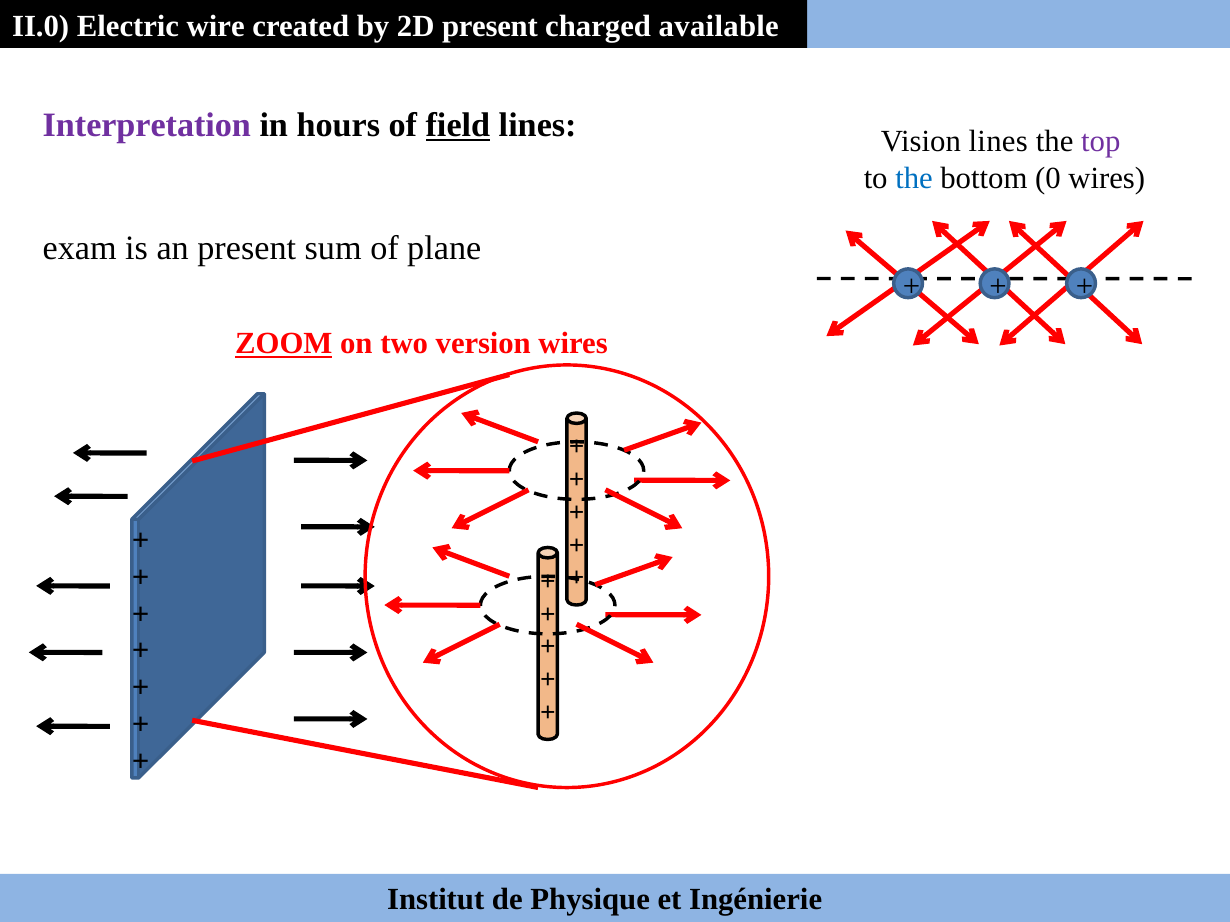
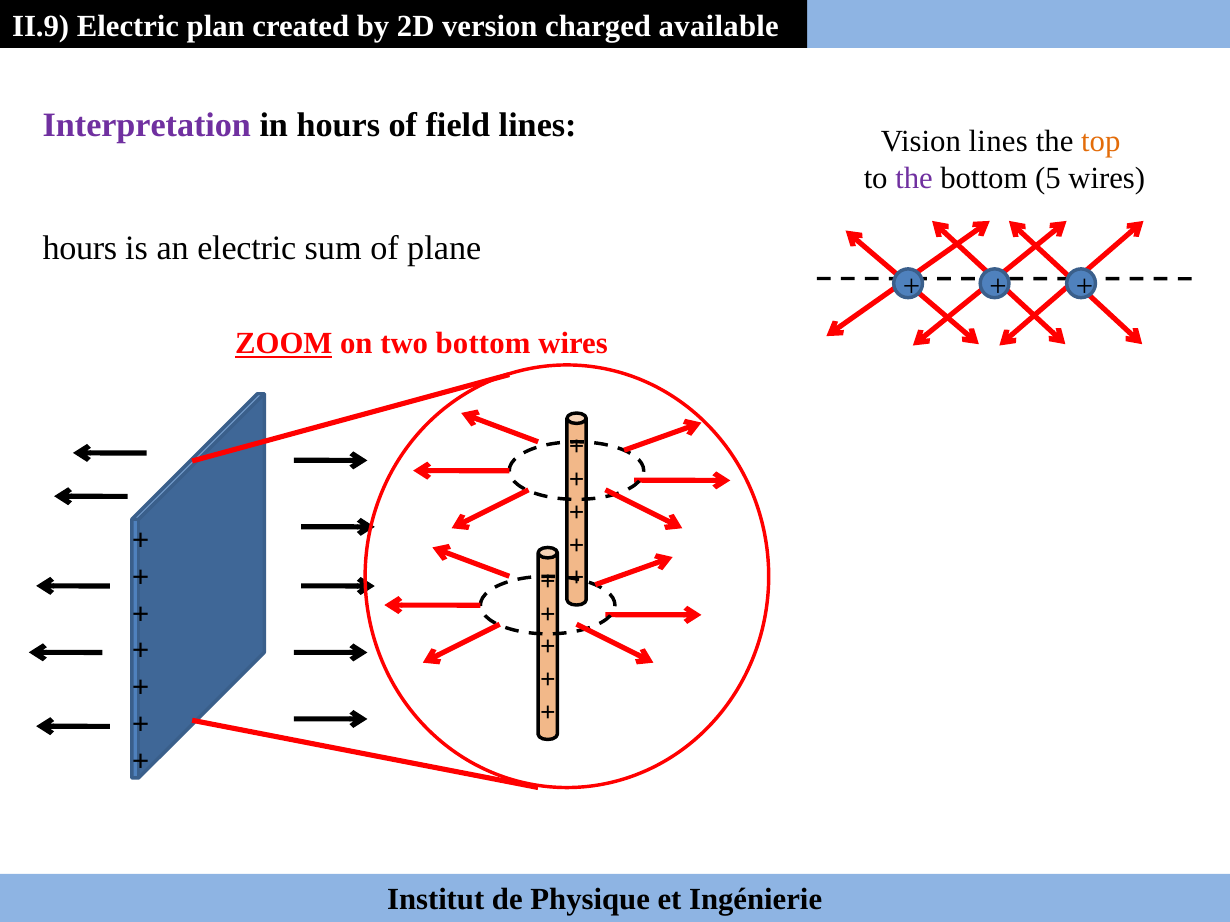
II.0: II.0 -> II.9
wire: wire -> plan
2D present: present -> version
field underline: present -> none
top colour: purple -> orange
the at (914, 179) colour: blue -> purple
0: 0 -> 5
exam at (80, 248): exam -> hours
an present: present -> electric
two version: version -> bottom
